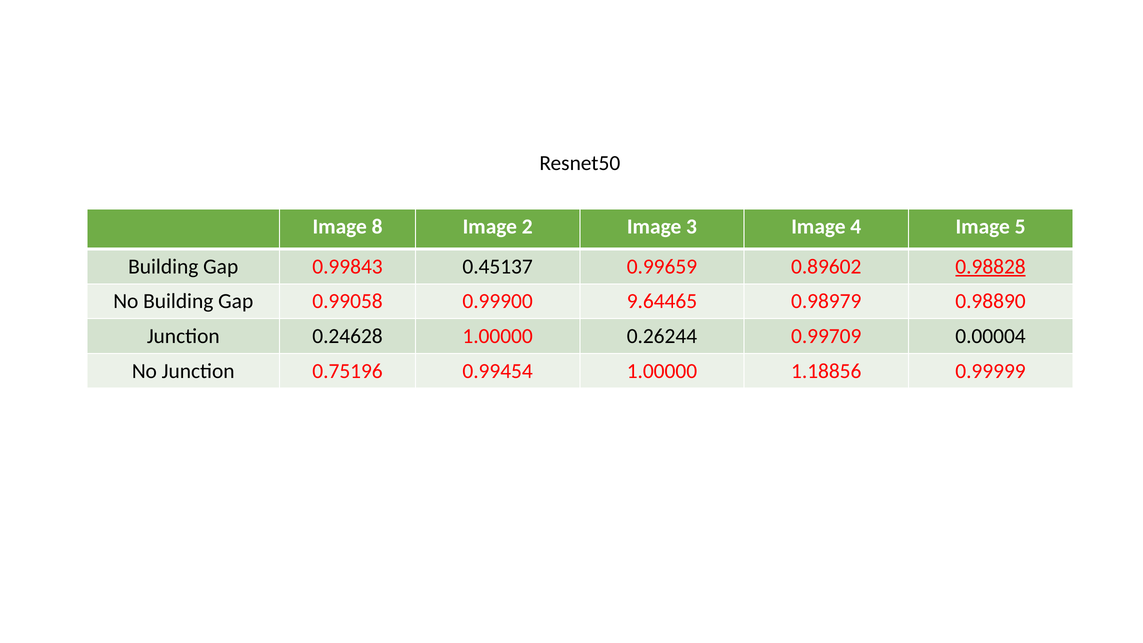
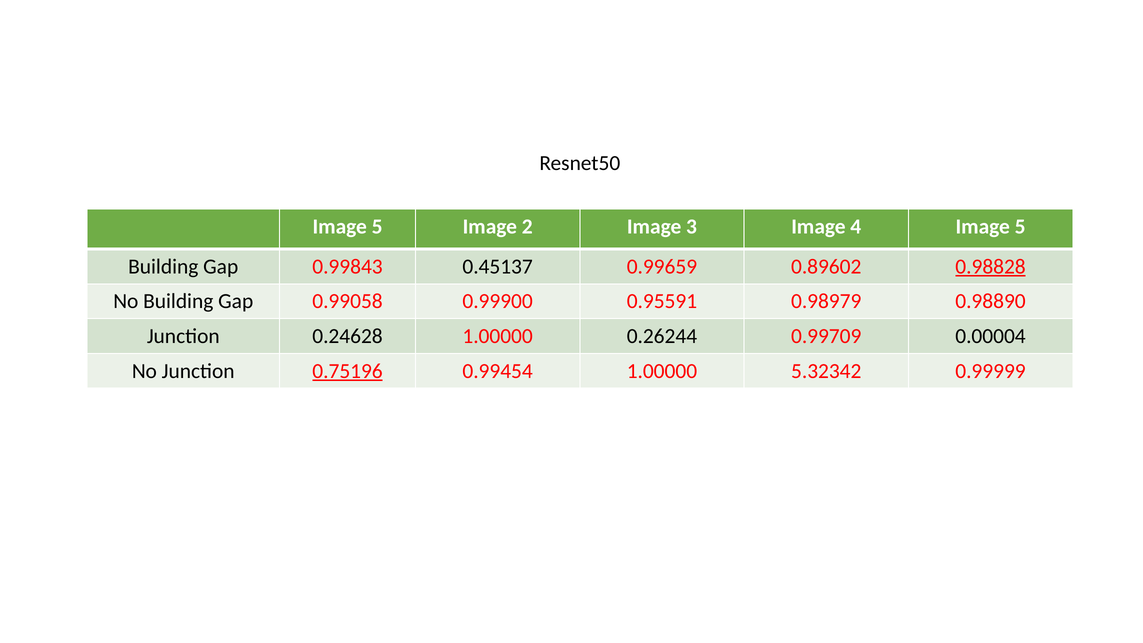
8 at (377, 227): 8 -> 5
9.64465: 9.64465 -> 0.95591
0.75196 underline: none -> present
1.18856: 1.18856 -> 5.32342
